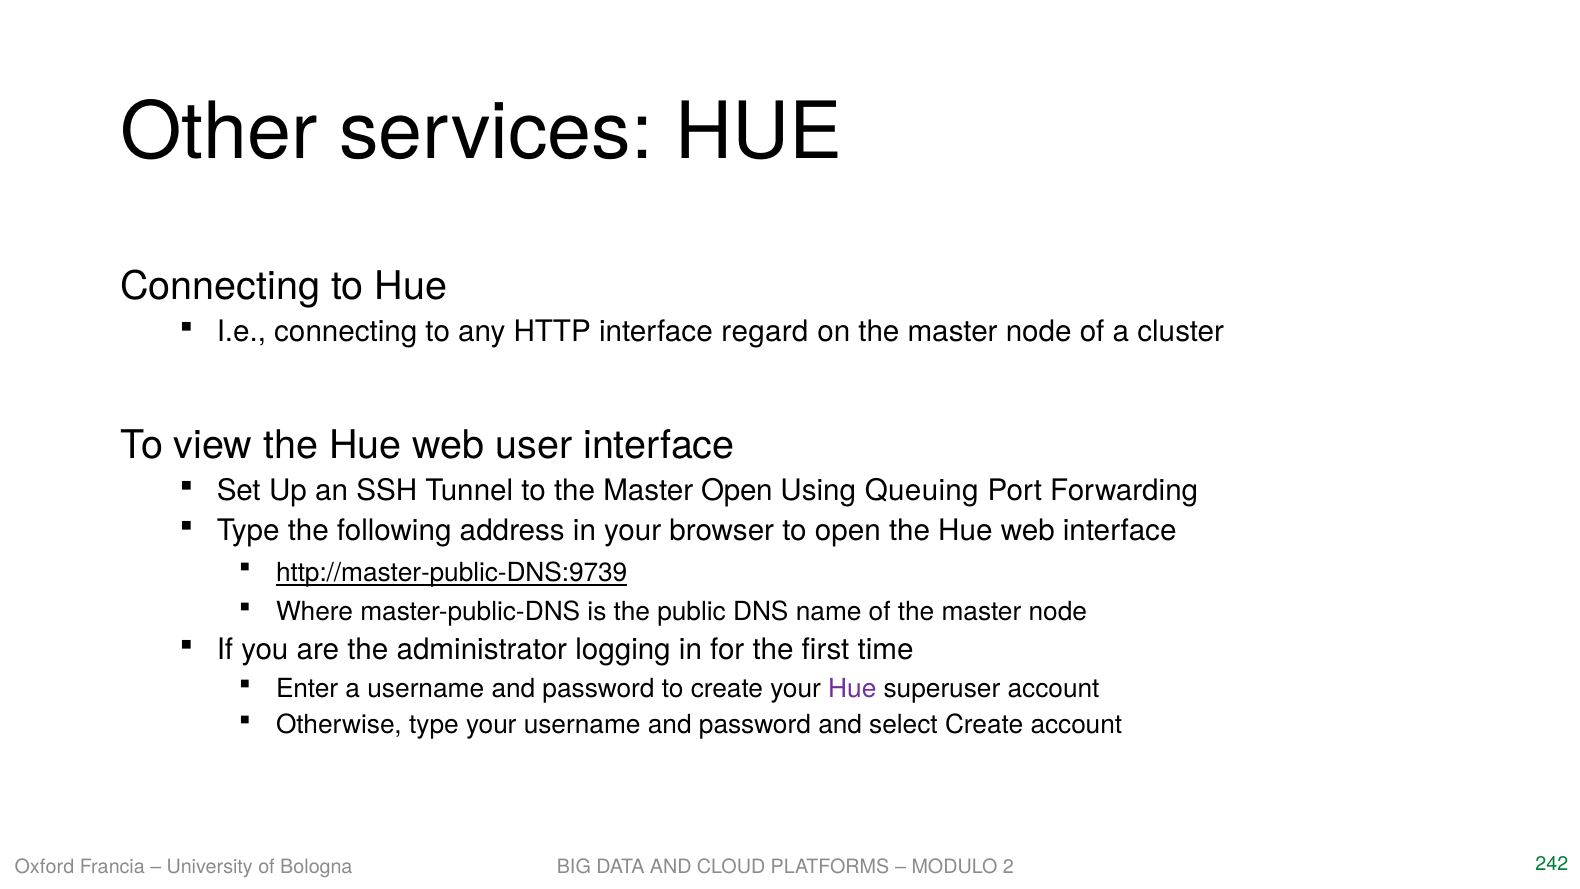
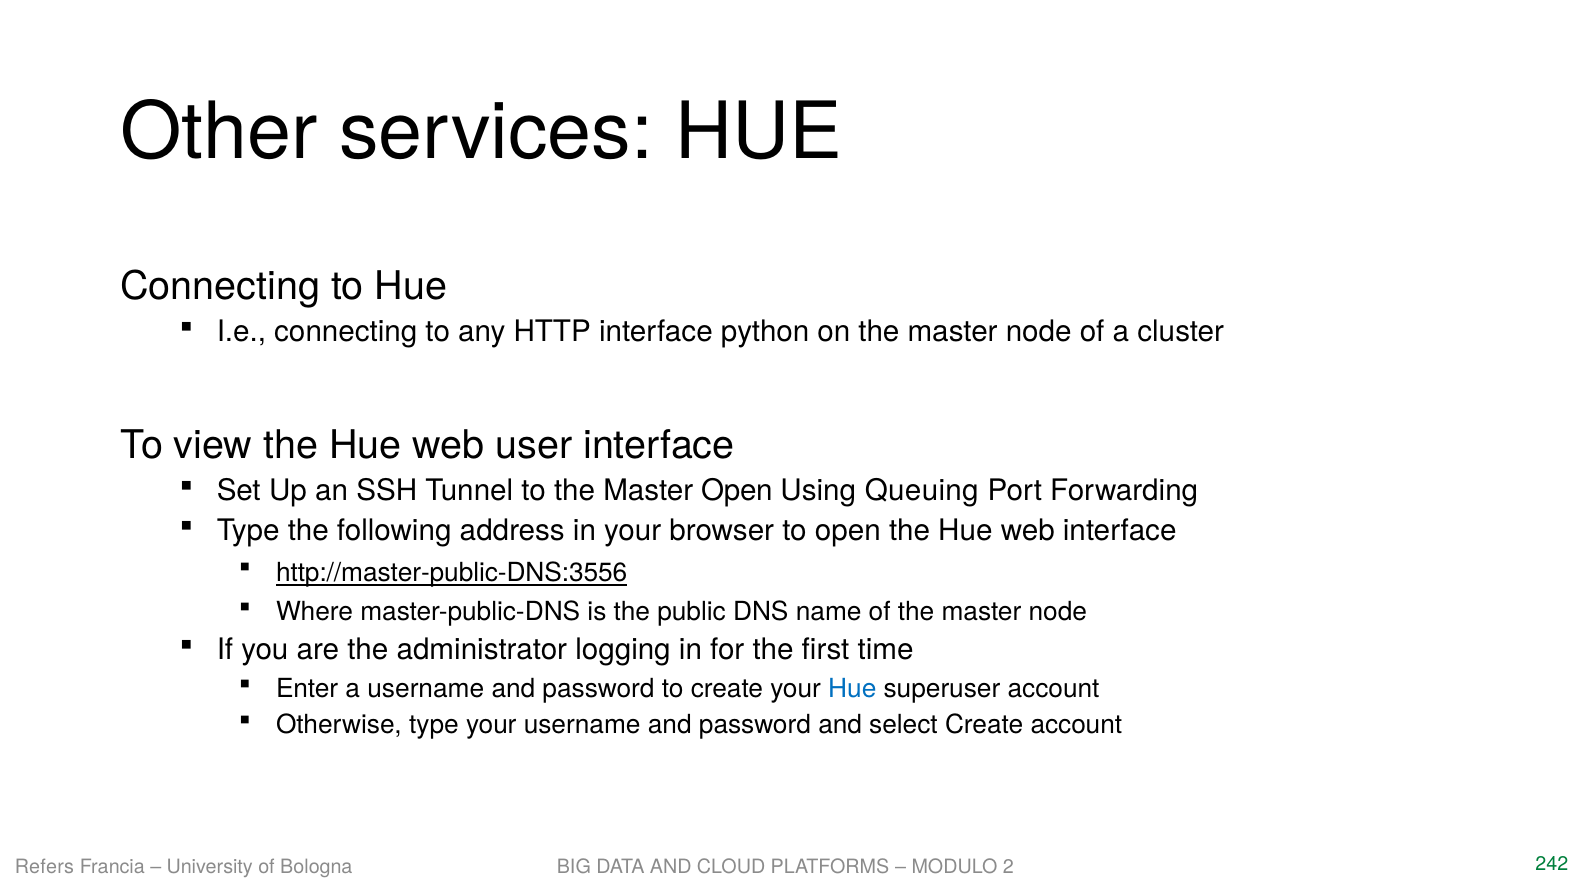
regard: regard -> python
http://master-public-DNS:9739: http://master-public-DNS:9739 -> http://master-public-DNS:3556
Hue at (852, 688) colour: purple -> blue
Oxford: Oxford -> Refers
